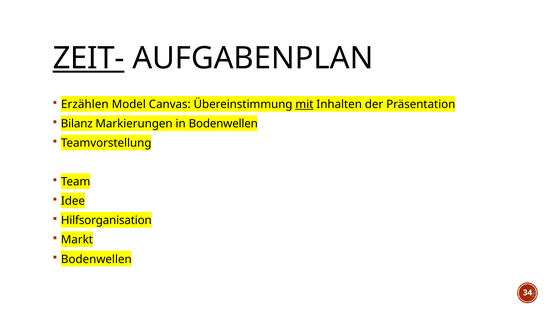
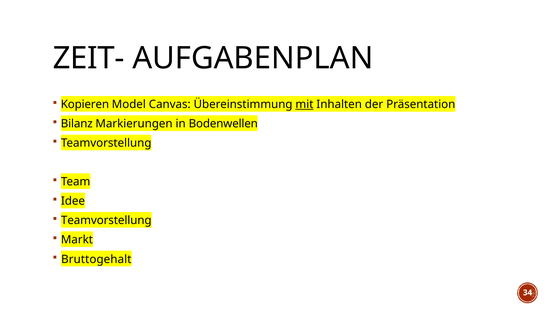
ZEIT- underline: present -> none
Erzählen: Erzählen -> Kopieren
Hilfsorganisation at (106, 221): Hilfsorganisation -> Teamvorstellung
Bodenwellen at (96, 259): Bodenwellen -> Bruttogehalt
